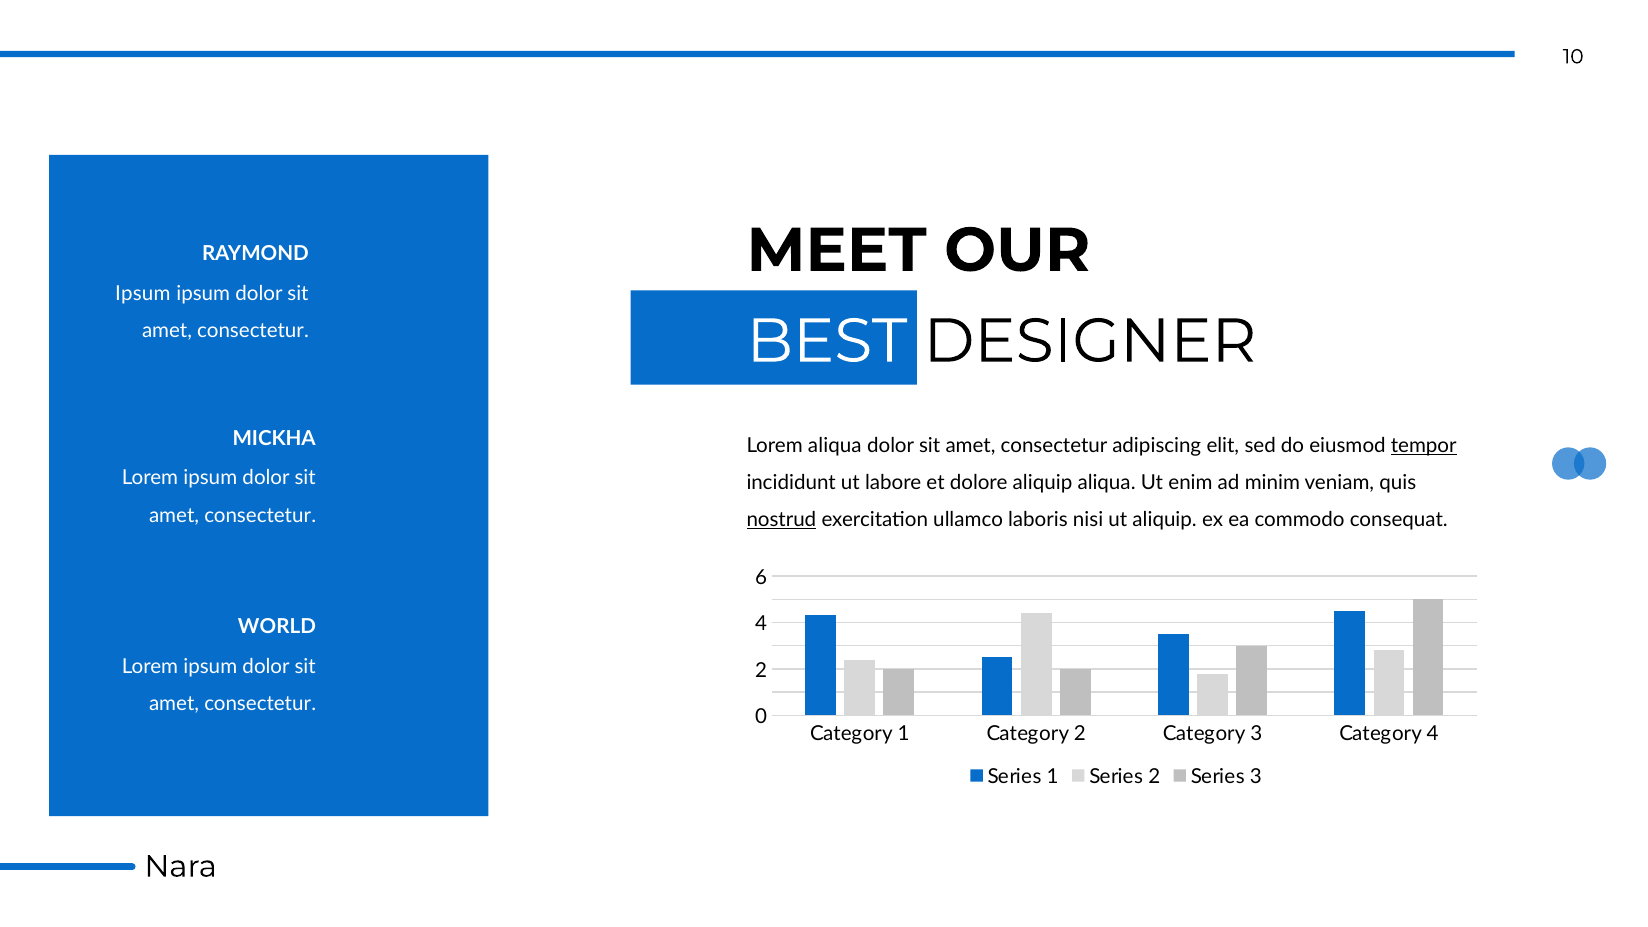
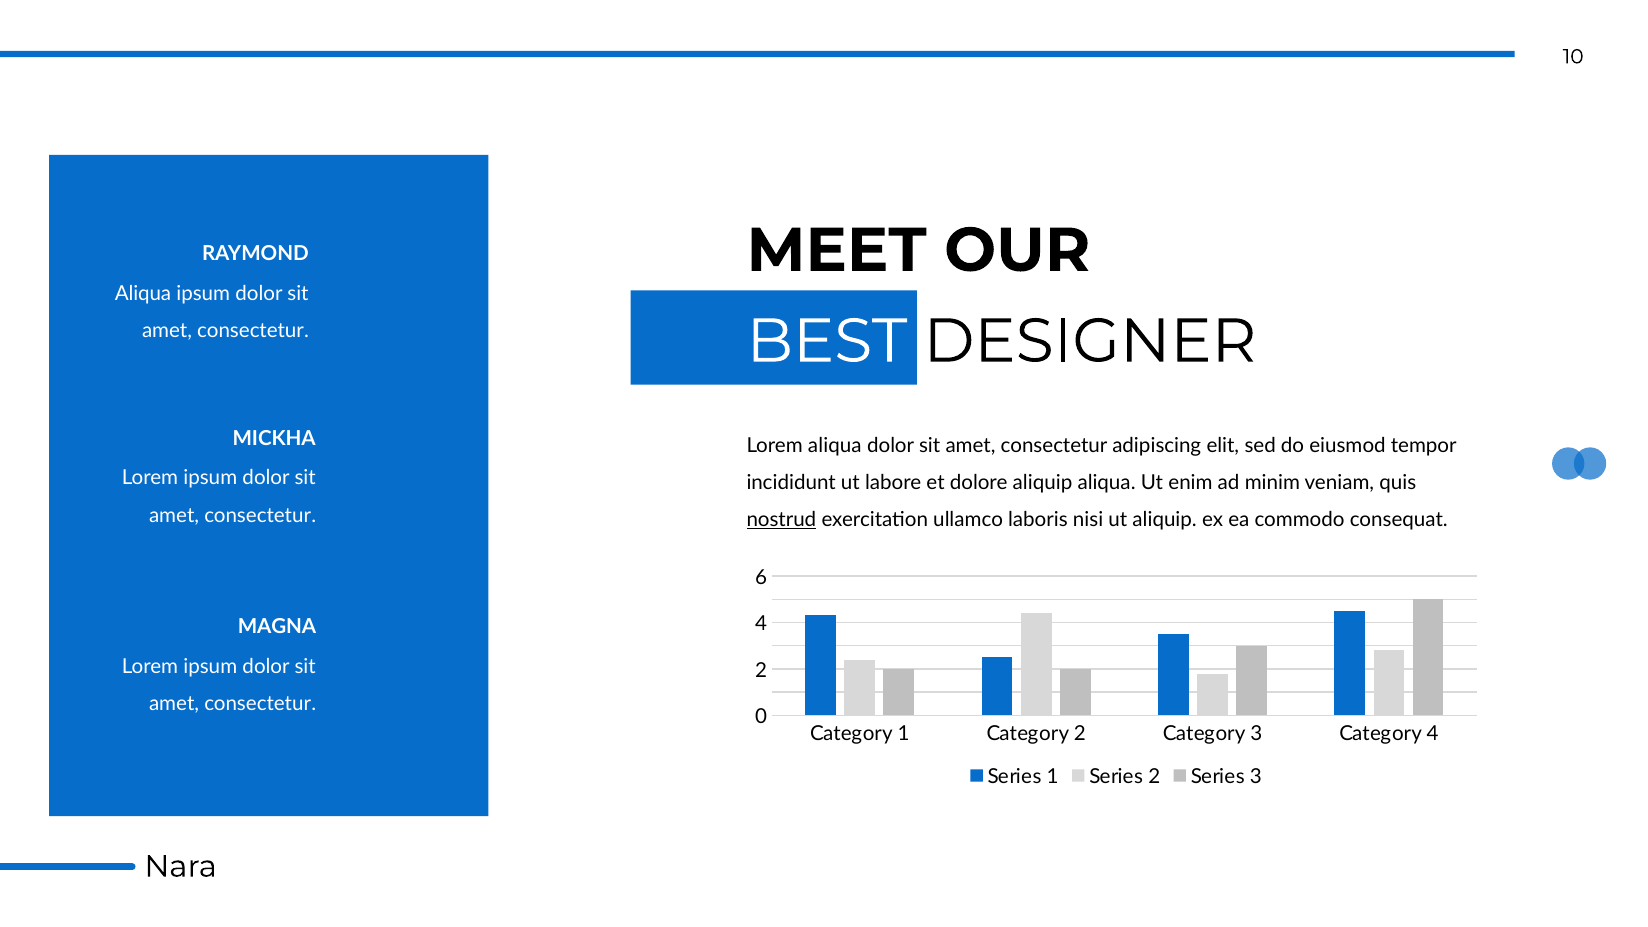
Ipsum at (143, 294): Ipsum -> Aliqua
tempor underline: present -> none
WORLD: WORLD -> MAGNA
